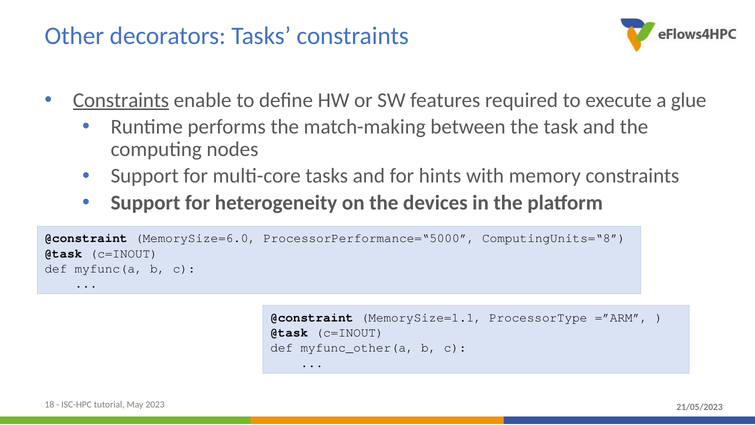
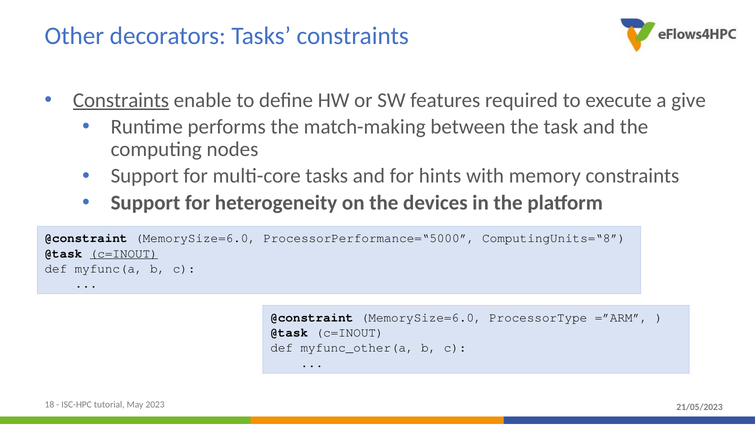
glue: glue -> give
c=INOUT at (124, 253) underline: none -> present
MemorySize=1.1 at (421, 317): MemorySize=1.1 -> MemorySize=6.0
